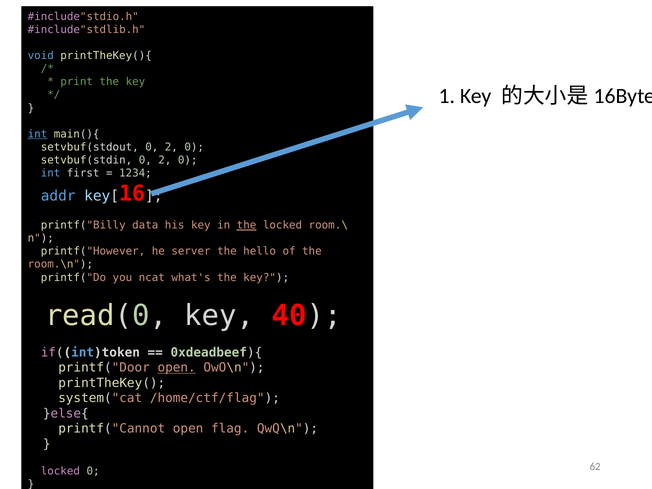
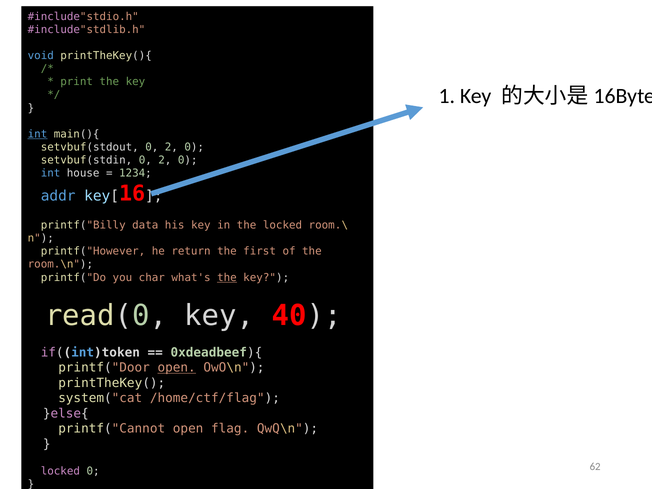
first: first -> house
the at (247, 225) underline: present -> none
server: server -> return
hello: hello -> first
ncat: ncat -> char
the at (227, 277) underline: none -> present
